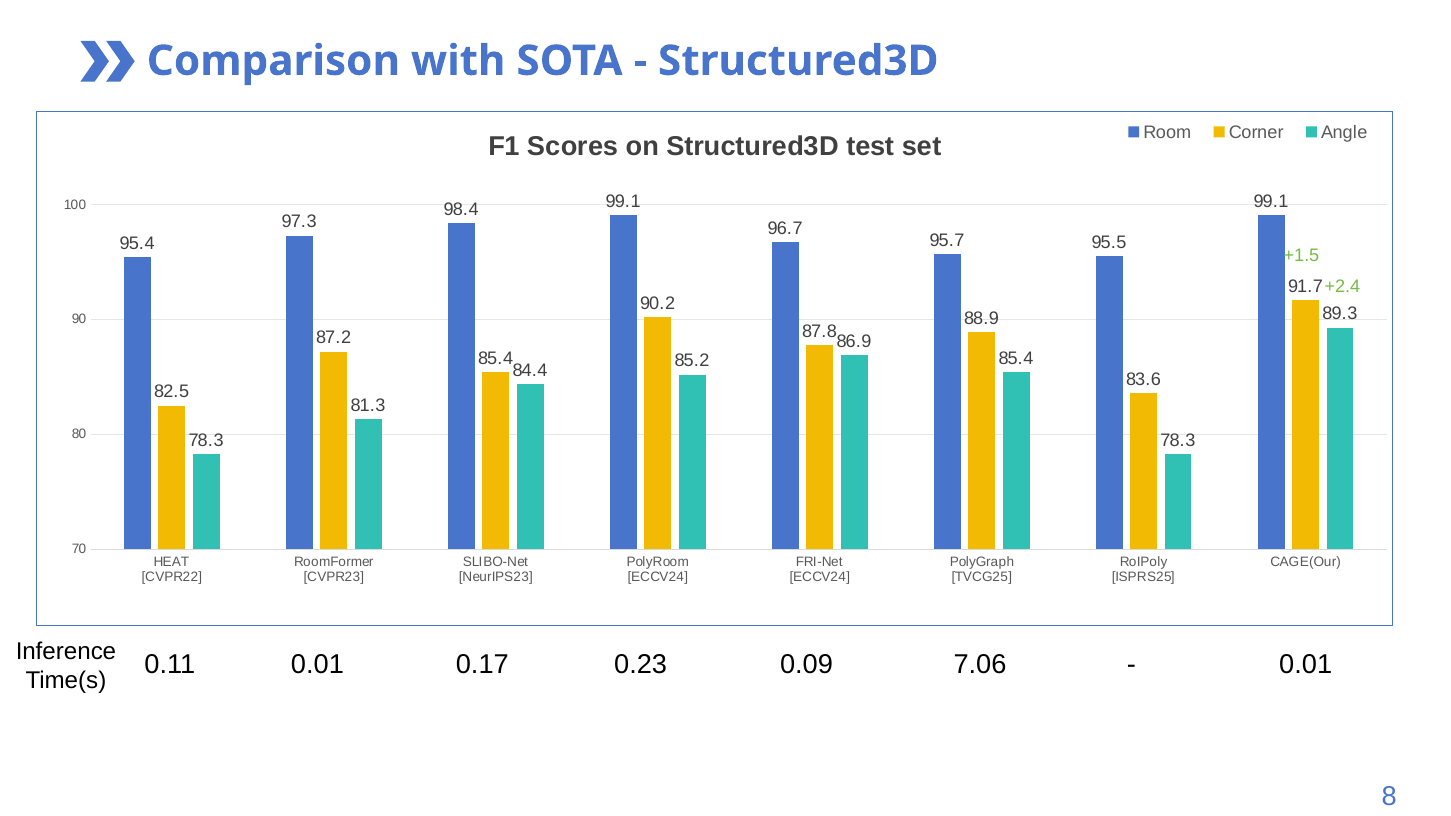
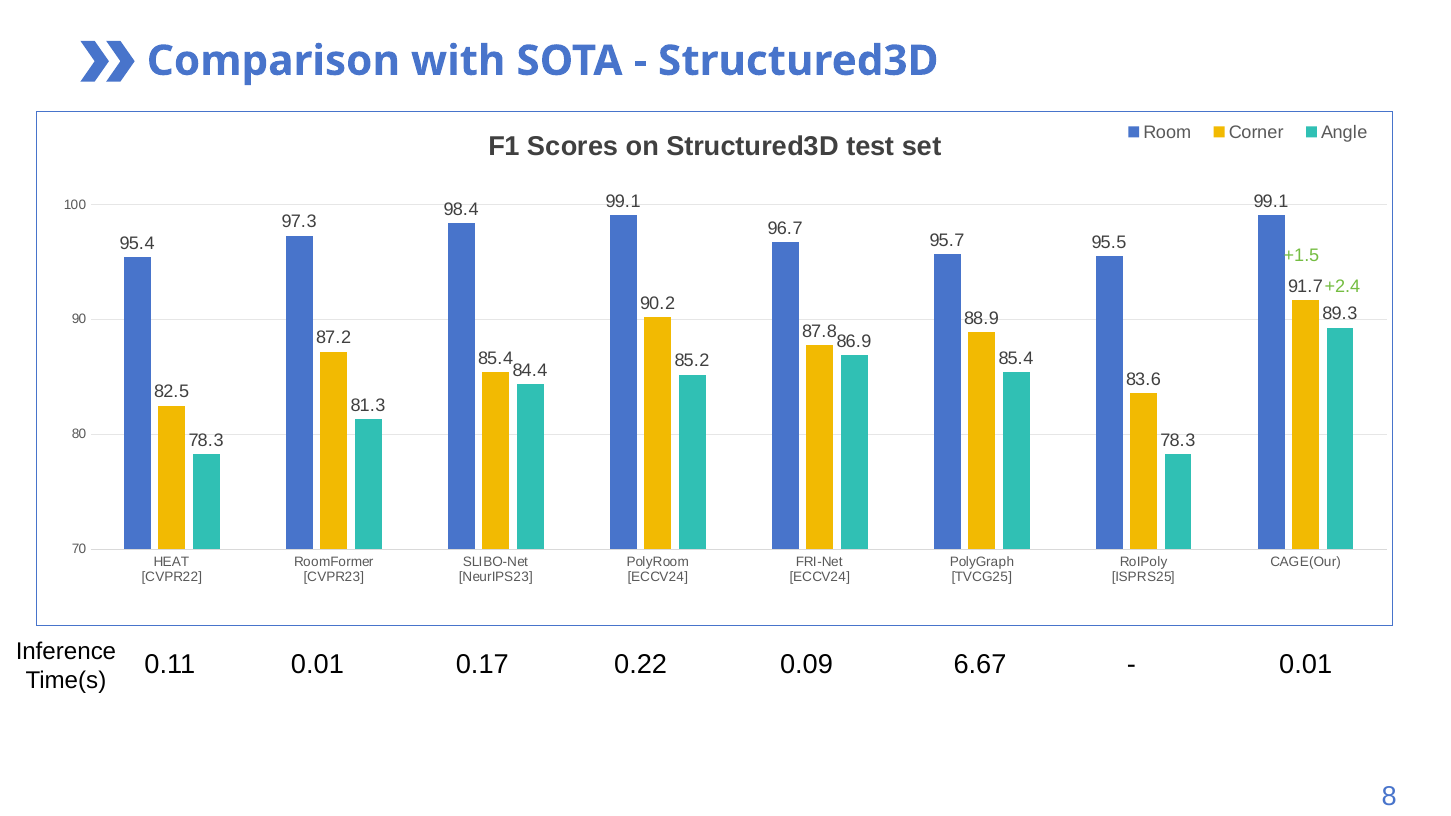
0.23: 0.23 -> 0.22
7.06: 7.06 -> 6.67
